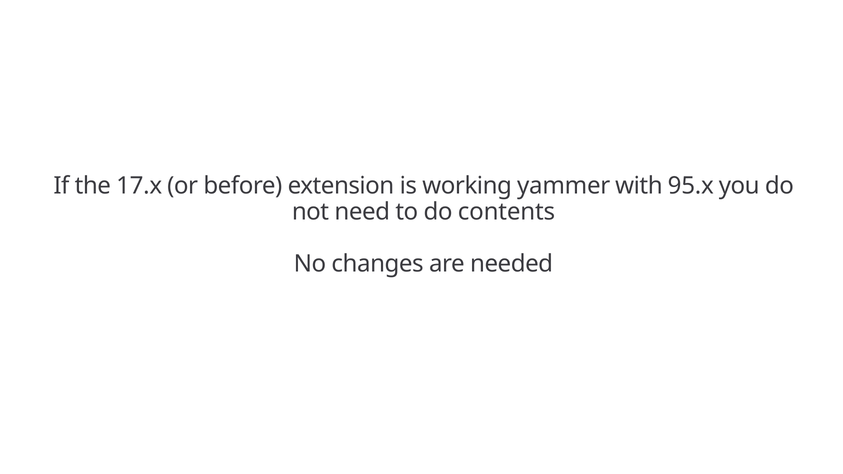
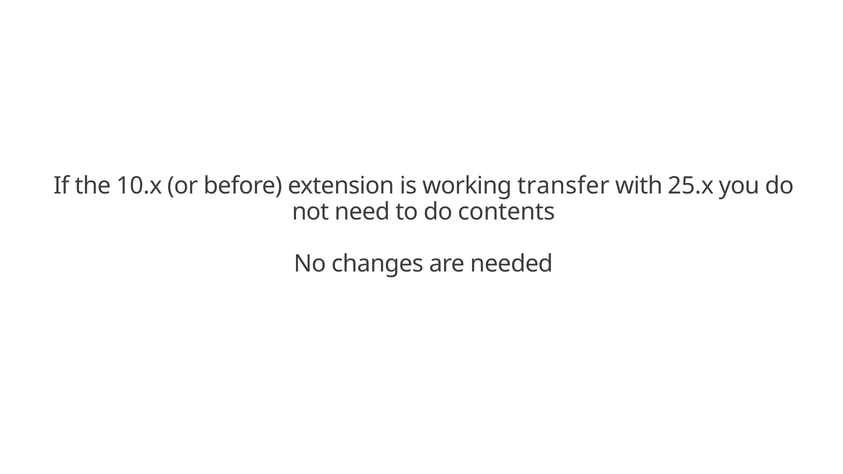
17.x: 17.x -> 10.x
yammer: yammer -> transfer
95.x: 95.x -> 25.x
